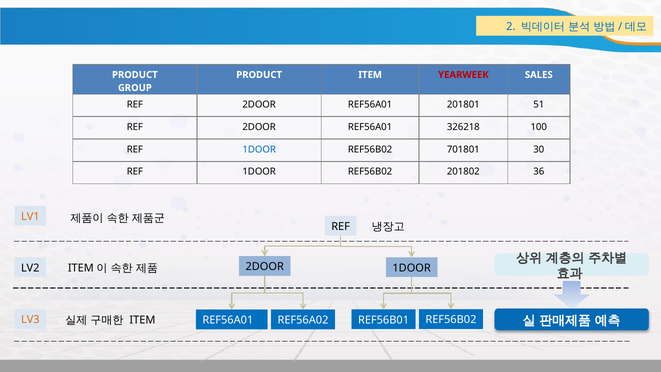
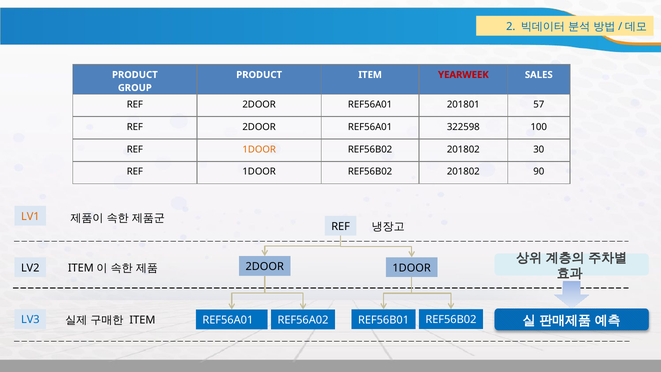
51: 51 -> 57
326218: 326218 -> 322598
1DOOR at (259, 149) colour: blue -> orange
701801 at (463, 149): 701801 -> 201802
36: 36 -> 90
LV3 colour: orange -> blue
